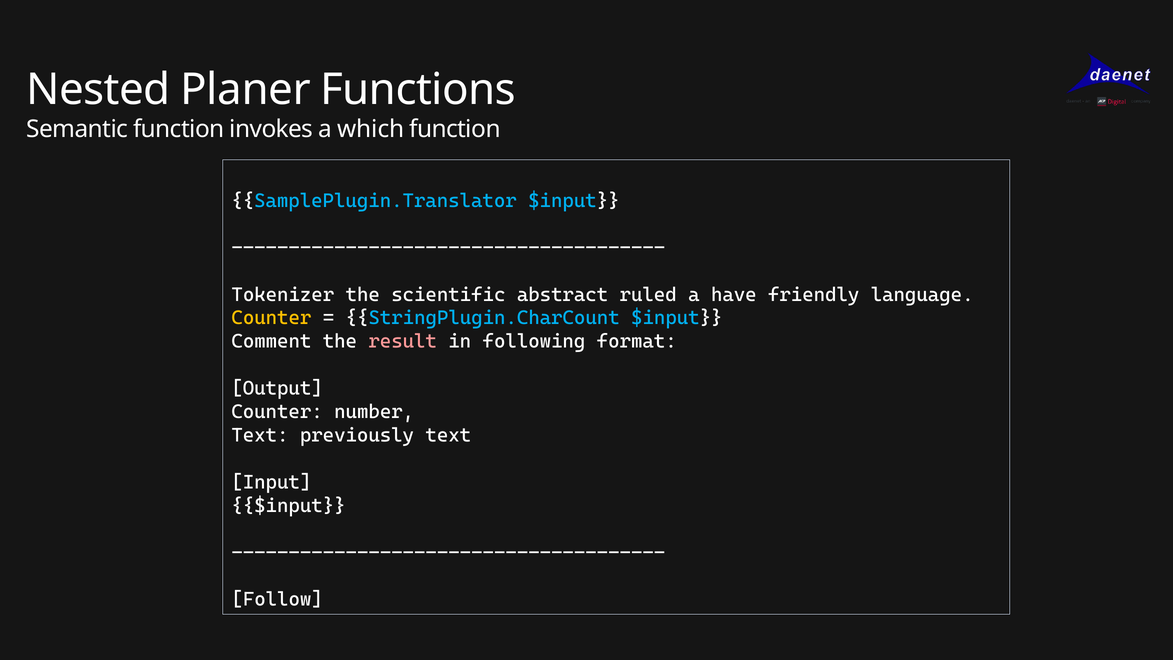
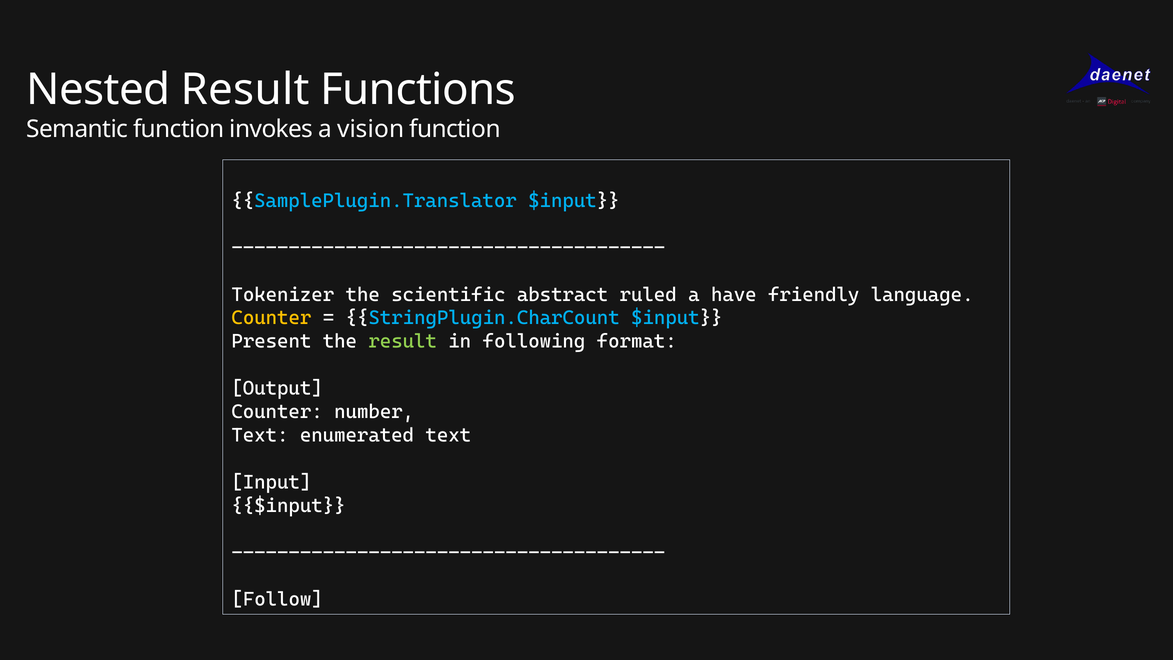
Nested Planer: Planer -> Result
which: which -> vision
Comment: Comment -> Present
result at (403, 341) colour: pink -> light green
previously: previously -> enumerated
